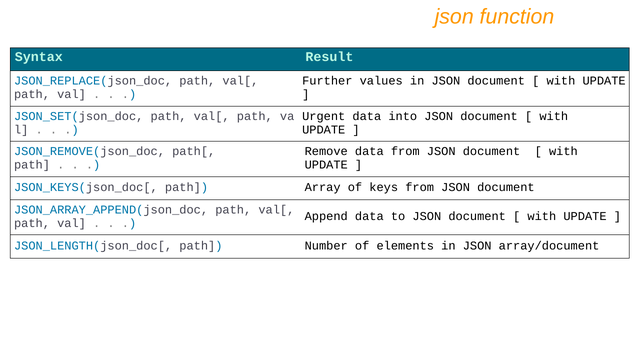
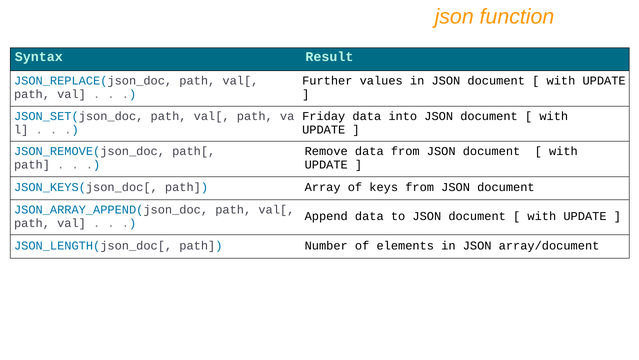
Urgent: Urgent -> Friday
